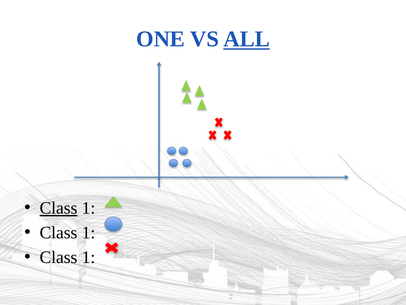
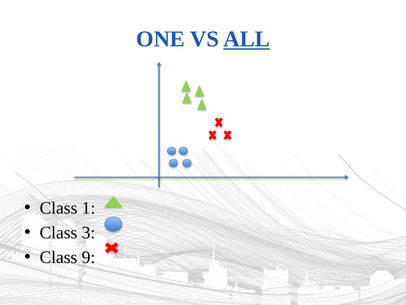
Class at (58, 208) underline: present -> none
1 at (89, 232): 1 -> 3
1 at (89, 257): 1 -> 9
